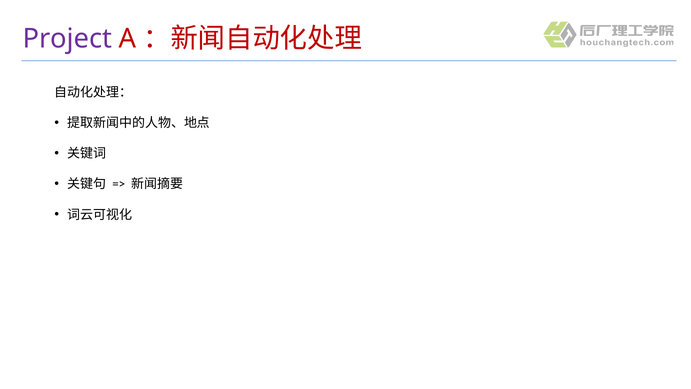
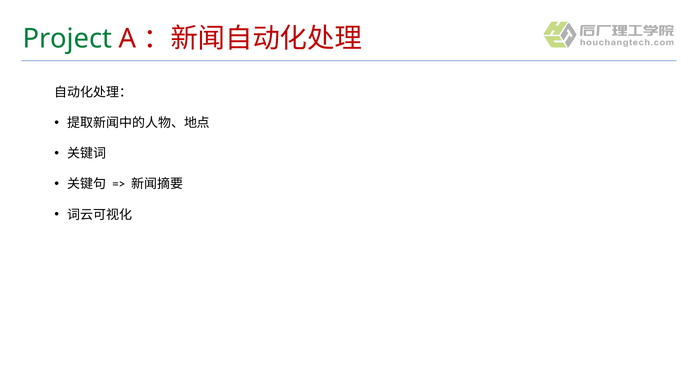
Project colour: purple -> green
